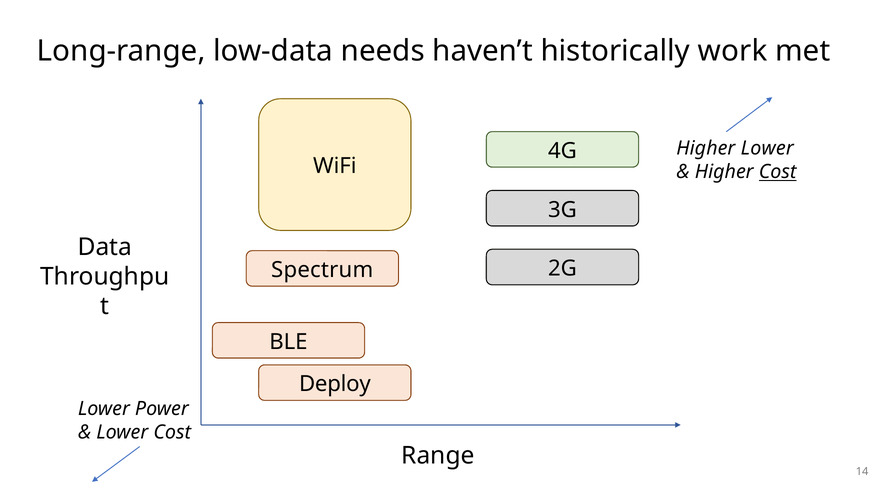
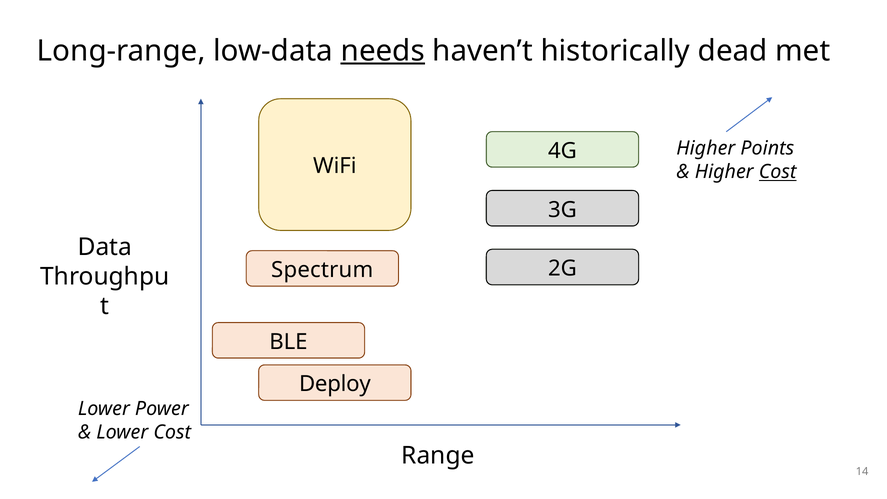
needs underline: none -> present
work: work -> dead
Higher Lower: Lower -> Points
